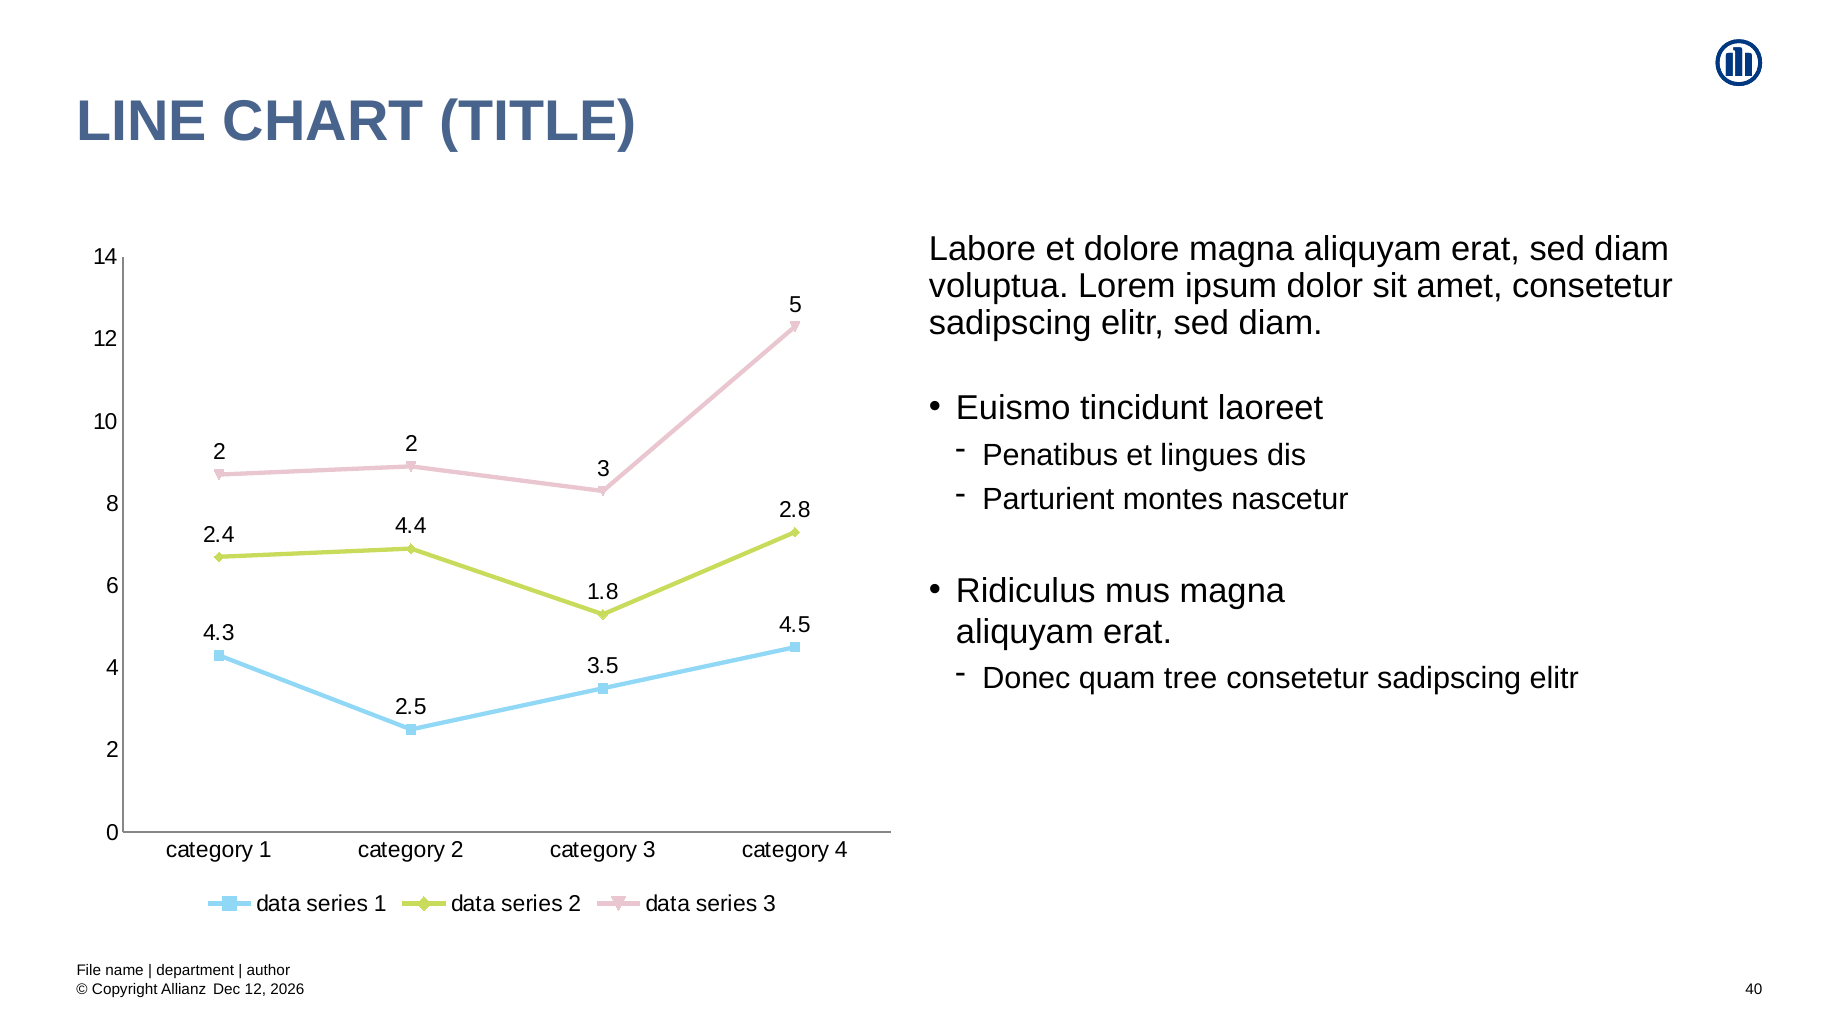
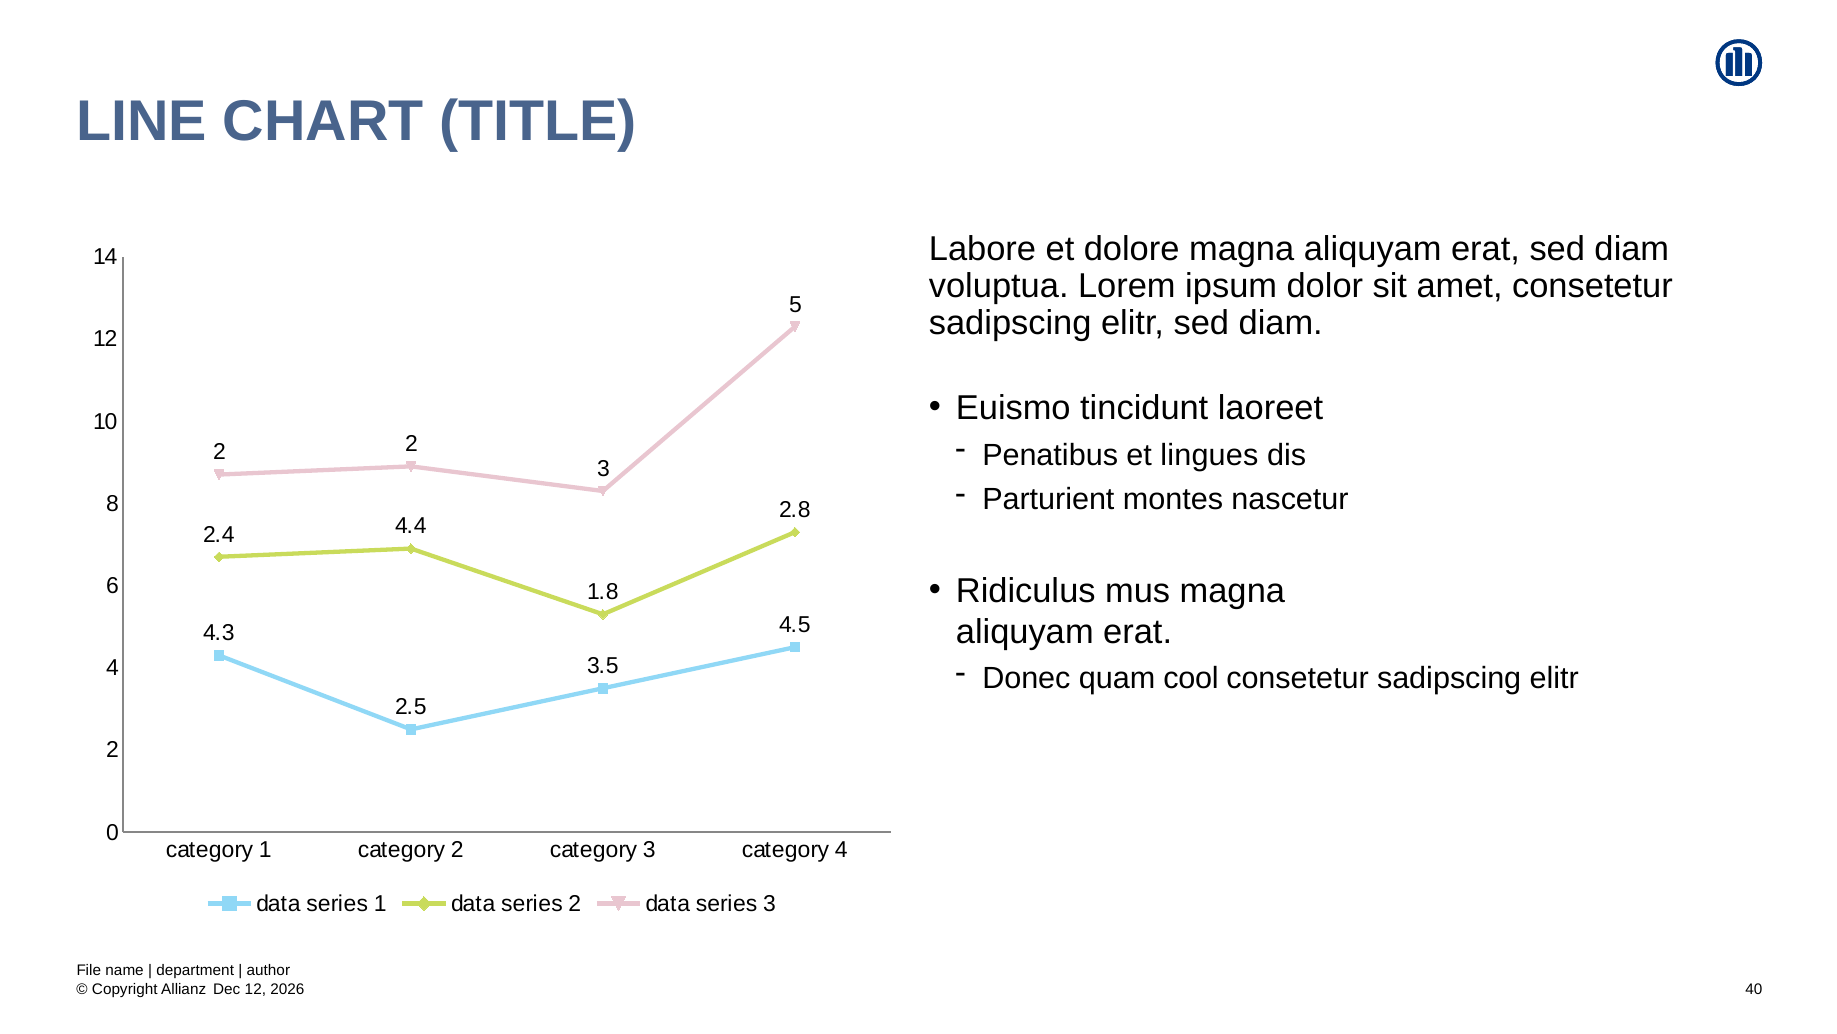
tree: tree -> cool
